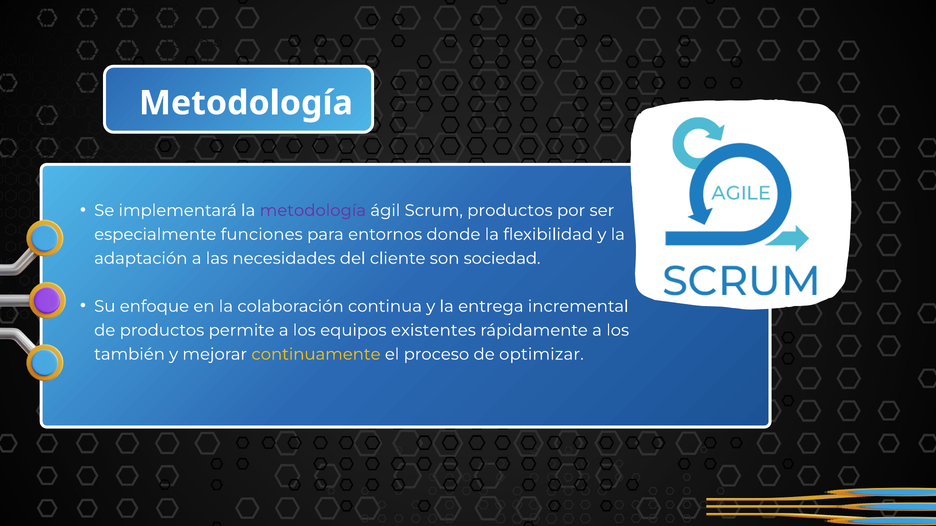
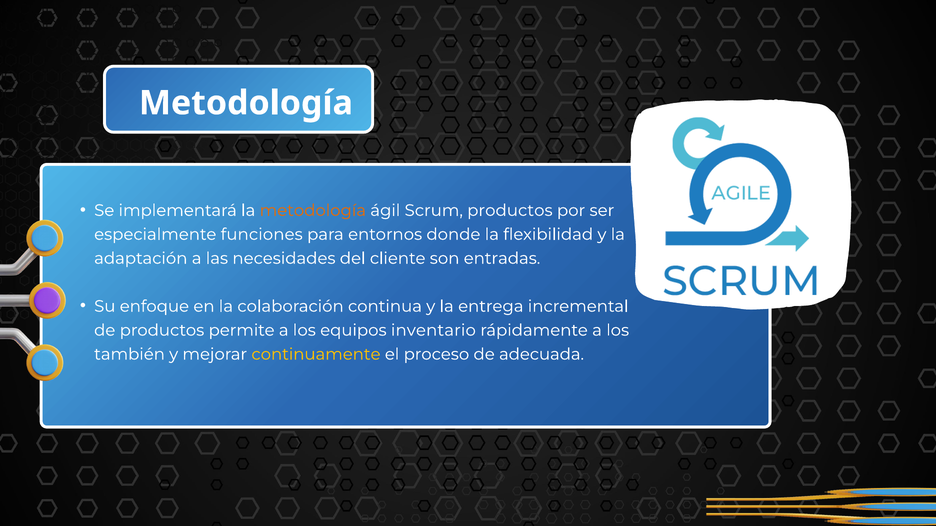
metodología at (313, 211) colour: purple -> orange
sociedad: sociedad -> entradas
existentes: existentes -> inventario
optimizar: optimizar -> adecuada
